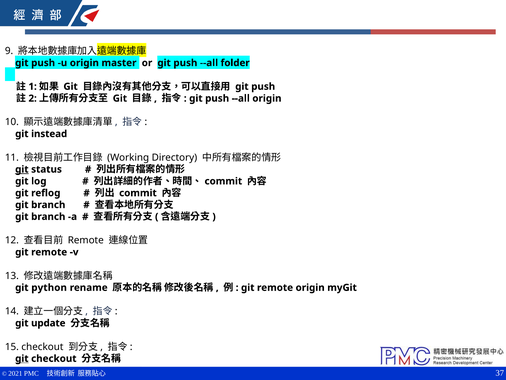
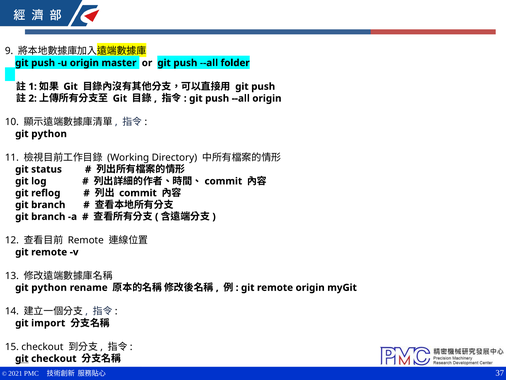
instead at (49, 134): instead -> python
git at (22, 169) underline: present -> none
update: update -> import
